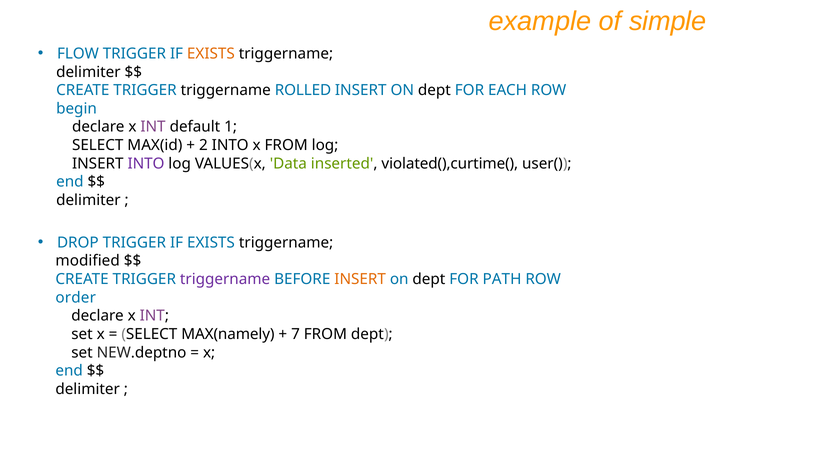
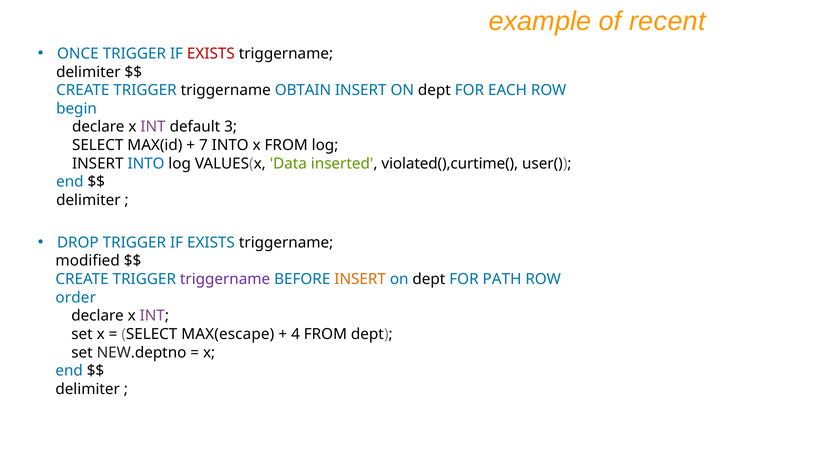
simple: simple -> recent
FLOW: FLOW -> ONCE
EXISTS at (211, 54) colour: orange -> red
ROLLED: ROLLED -> OBTAIN
1: 1 -> 3
2: 2 -> 7
INTO at (146, 164) colour: purple -> blue
MAX(namely: MAX(namely -> MAX(escape
7: 7 -> 4
